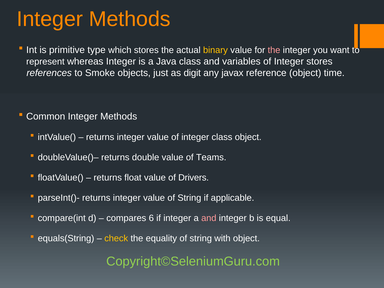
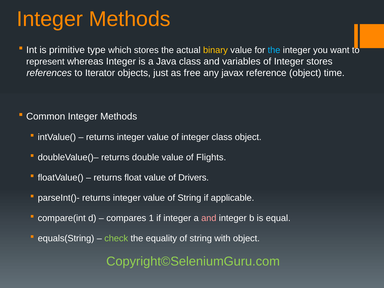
the at (274, 50) colour: pink -> light blue
Smoke: Smoke -> Iterator
digit: digit -> free
Teams: Teams -> Flights
6: 6 -> 1
check colour: yellow -> light green
